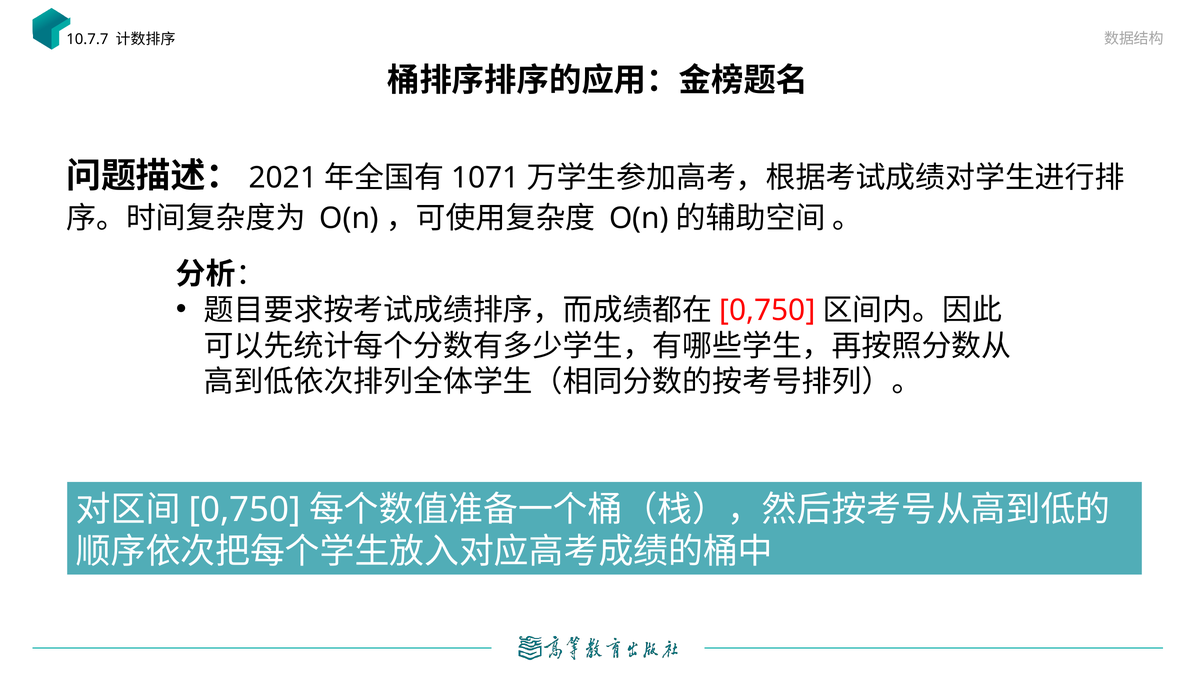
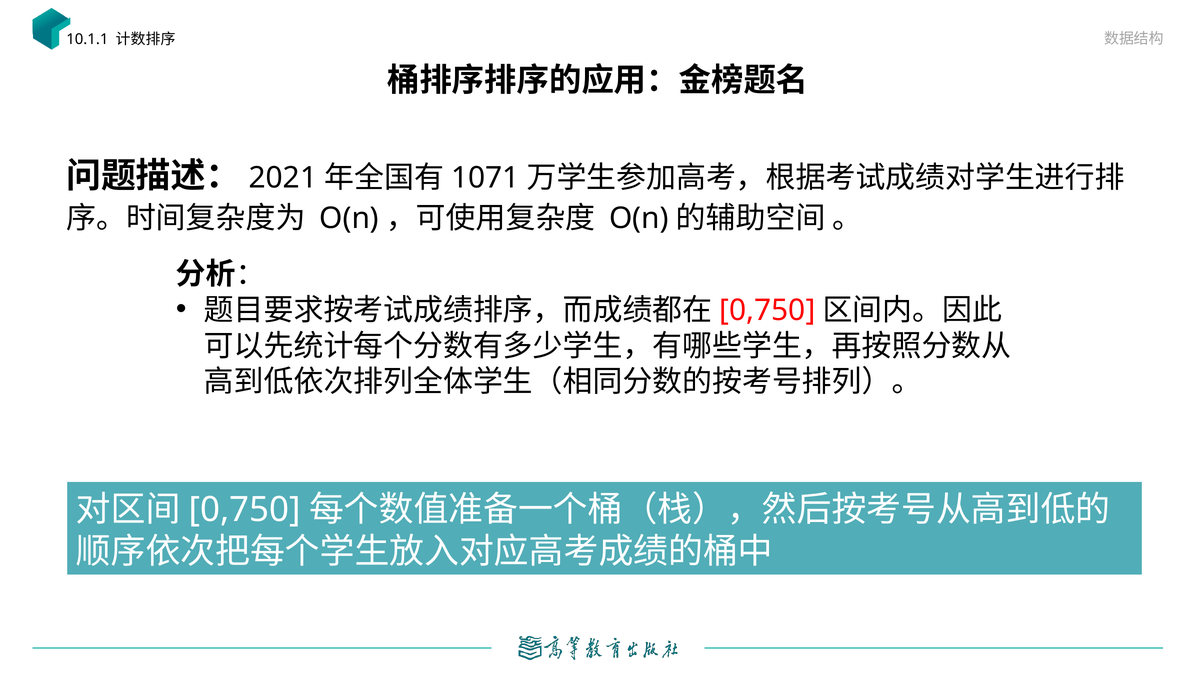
10.7.7: 10.7.7 -> 10.1.1
